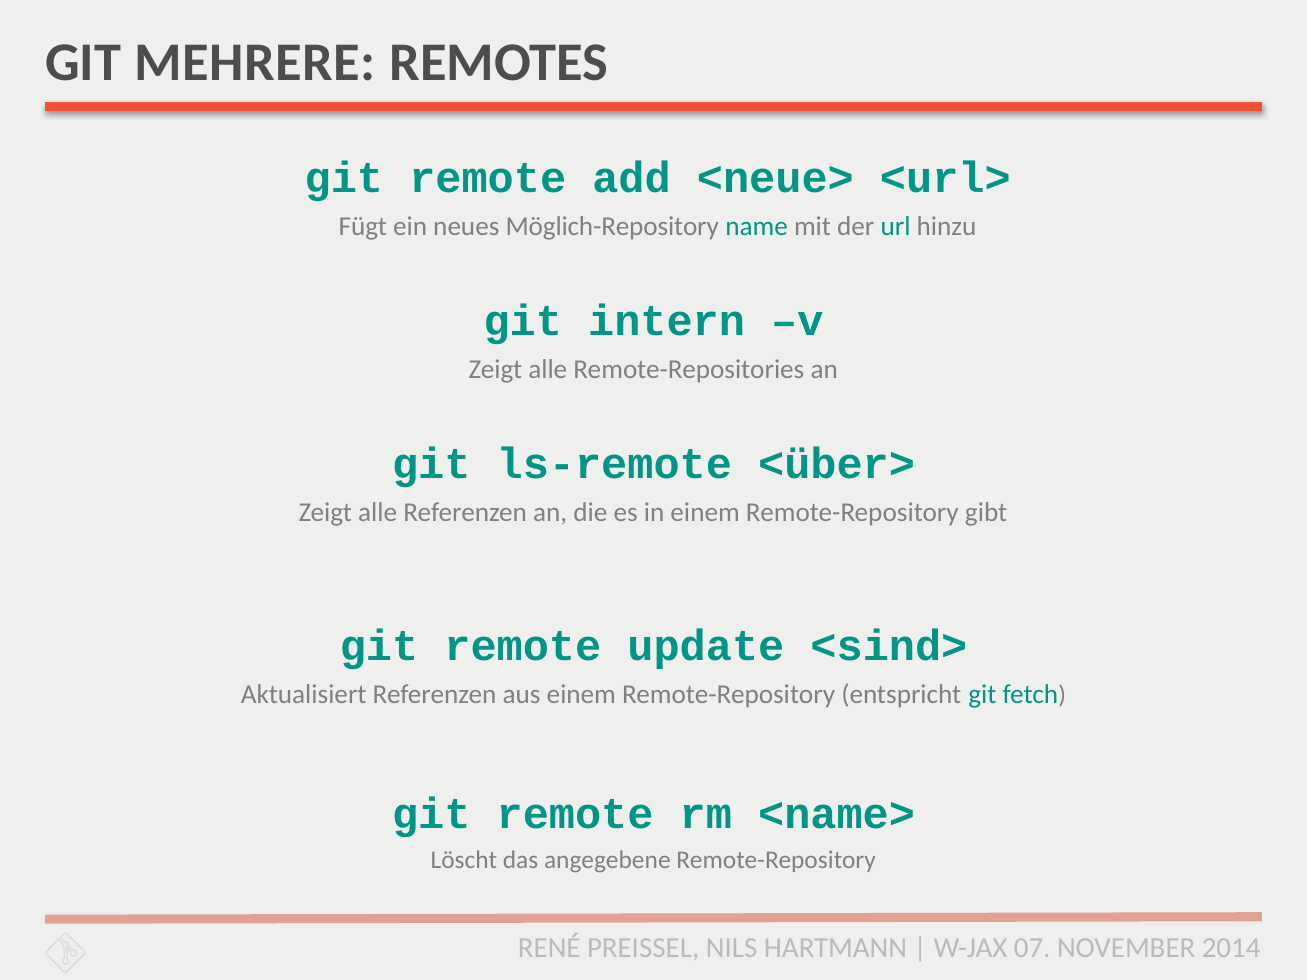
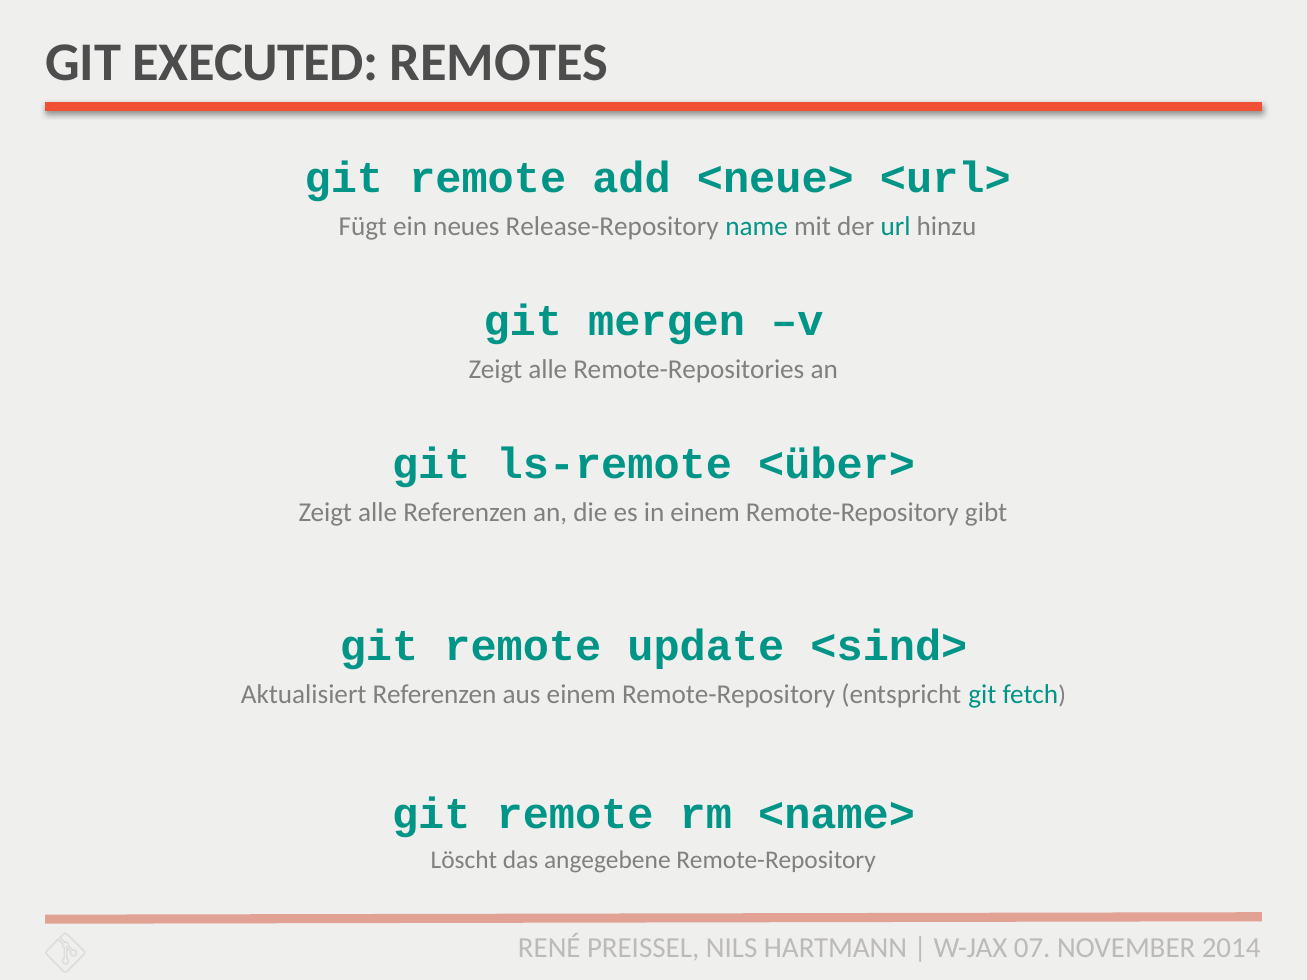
MEHRERE: MEHRERE -> EXECUTED
Möglich-Repository: Möglich-Repository -> Release-Repository
intern: intern -> mergen
